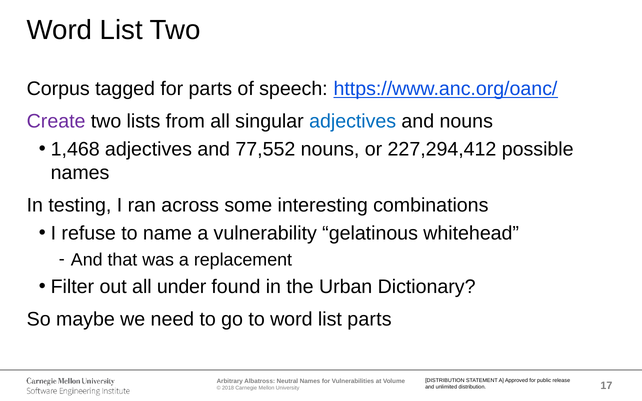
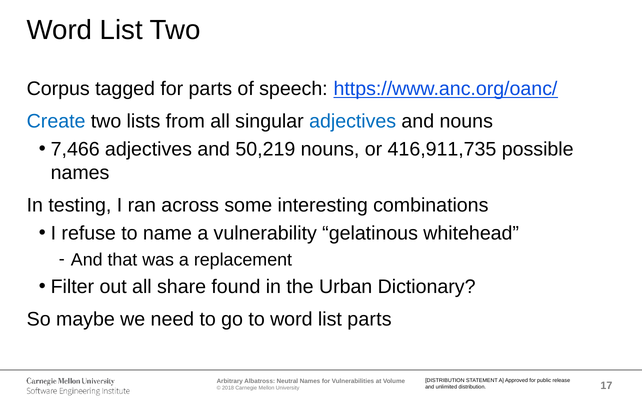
Create colour: purple -> blue
1,468: 1,468 -> 7,466
77,552: 77,552 -> 50,219
227,294,412: 227,294,412 -> 416,911,735
under: under -> share
